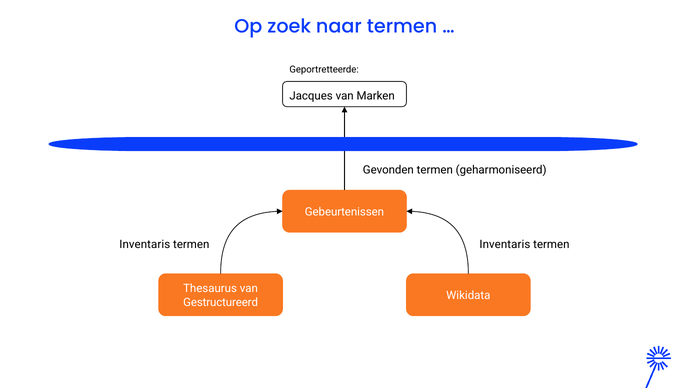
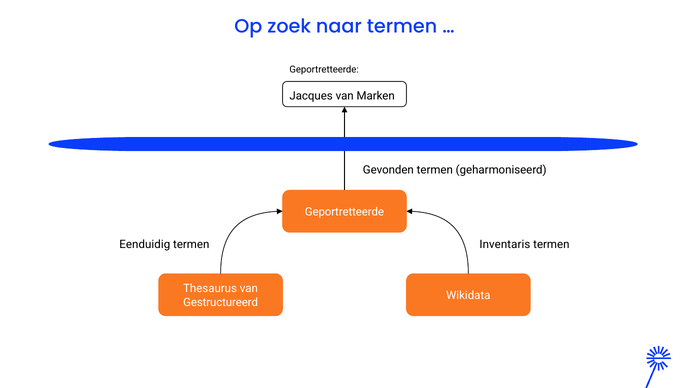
Gebeurtenissen at (344, 212): Gebeurtenissen -> Geportretteerde
Inventaris at (145, 244): Inventaris -> Eenduidig
